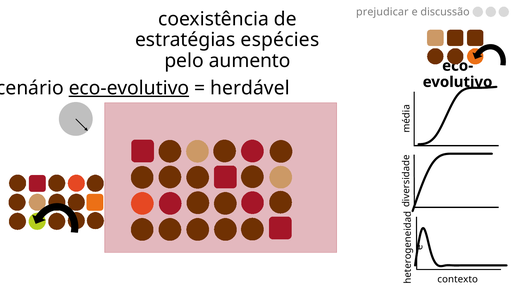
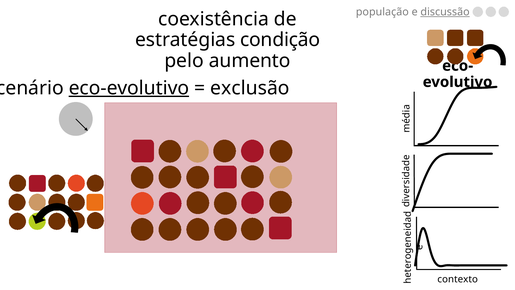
prejudicar: prejudicar -> população
discussão underline: none -> present
espécies: espécies -> condição
herdável: herdável -> exclusão
